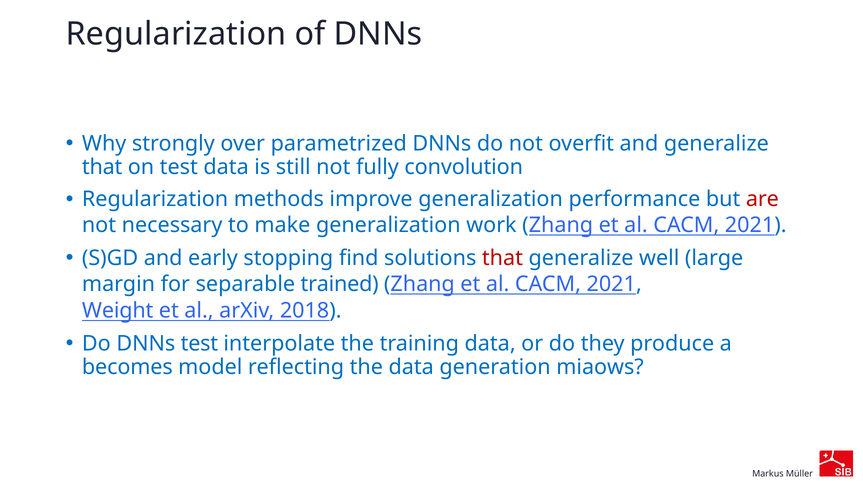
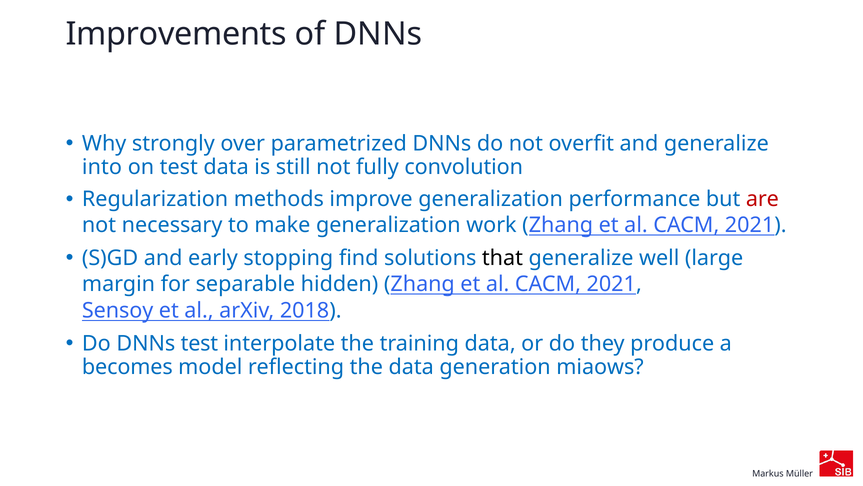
Regularization at (176, 34): Regularization -> Improvements
that at (102, 167): that -> into
that at (502, 258) colour: red -> black
trained: trained -> hidden
Weight: Weight -> Sensoy
